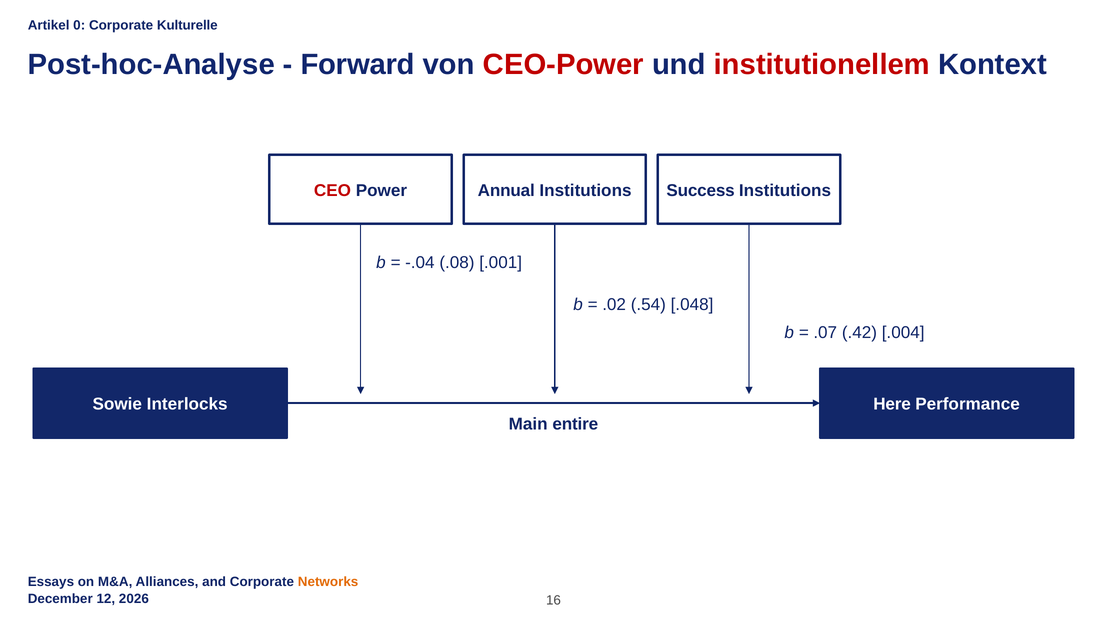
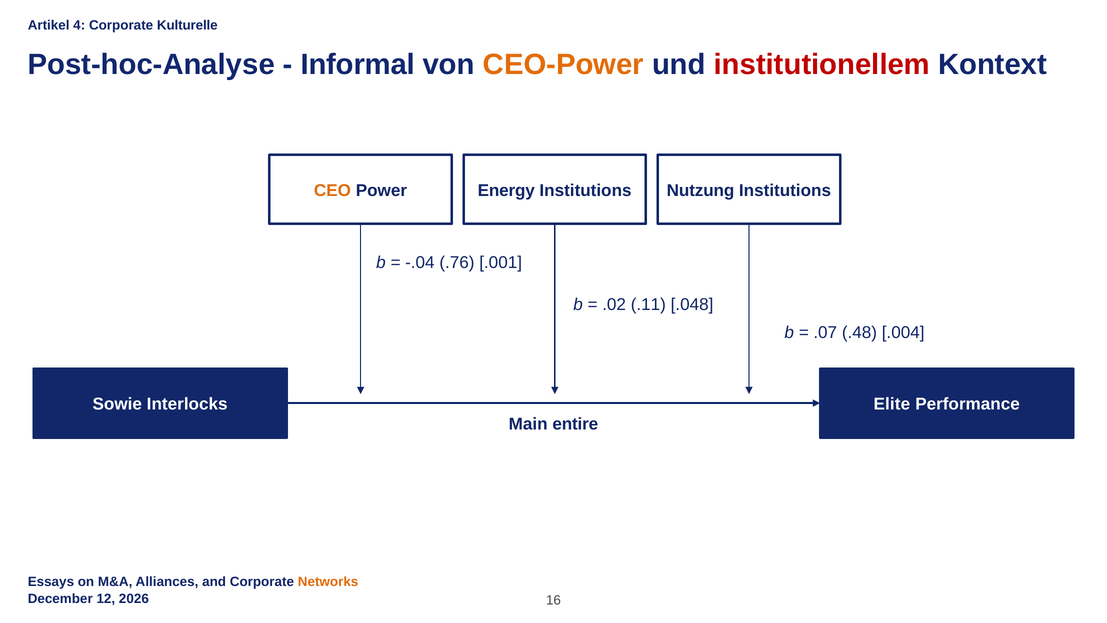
0: 0 -> 4
Forward: Forward -> Informal
CEO-Power colour: red -> orange
CEO colour: red -> orange
Annual: Annual -> Energy
Success: Success -> Nutzung
.08: .08 -> .76
.54: .54 -> .11
.42: .42 -> .48
Here: Here -> Elite
